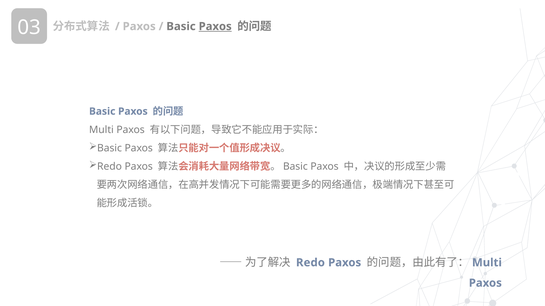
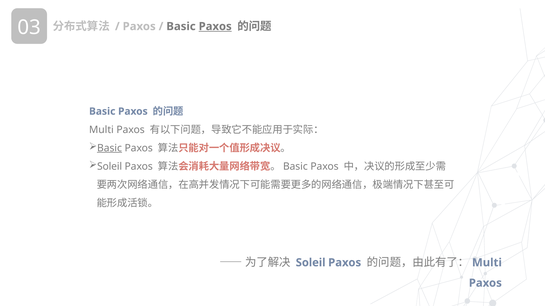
Basic at (110, 148) underline: none -> present
Redo at (110, 167): Redo -> Soleil
Redo at (310, 263): Redo -> Soleil
